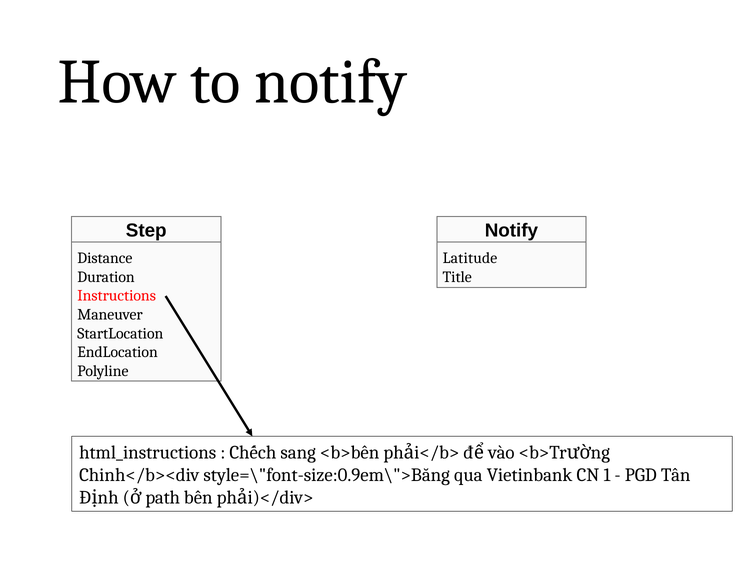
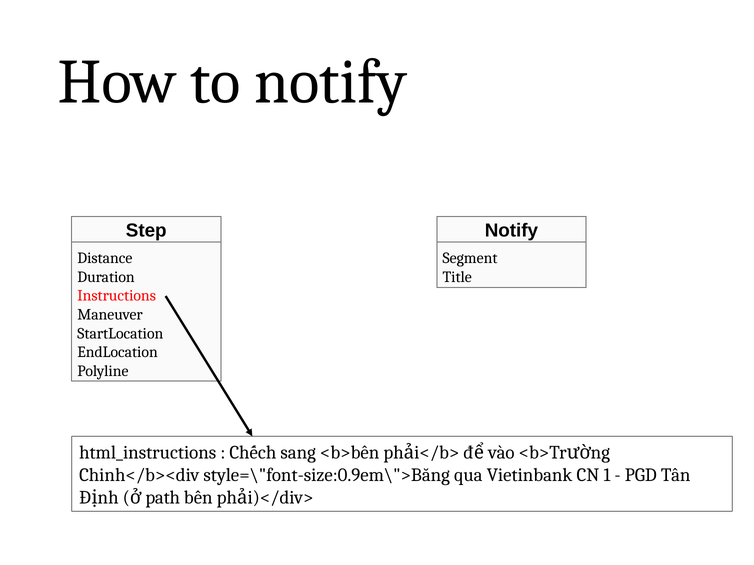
Latitude: Latitude -> Segment
